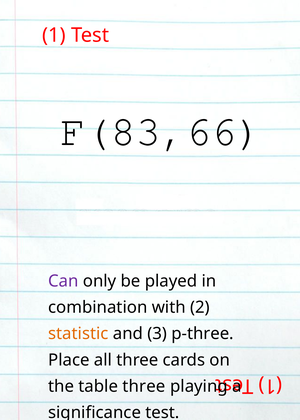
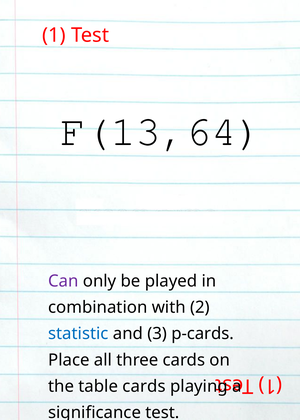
F(83,66: F(83,66 -> F(13,64
statistic colour: orange -> blue
p-three: p-three -> p-cards
table three: three -> cards
